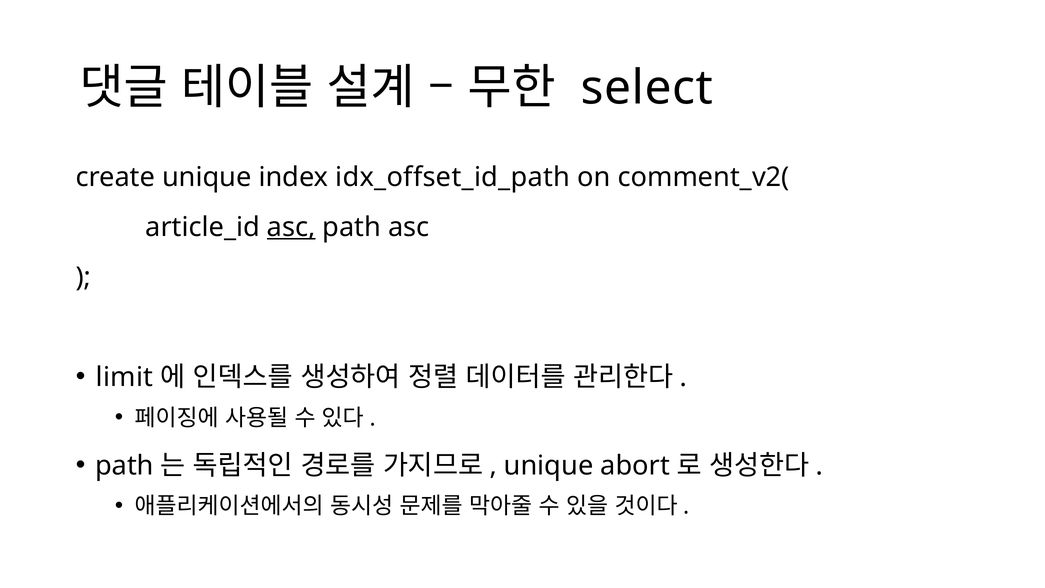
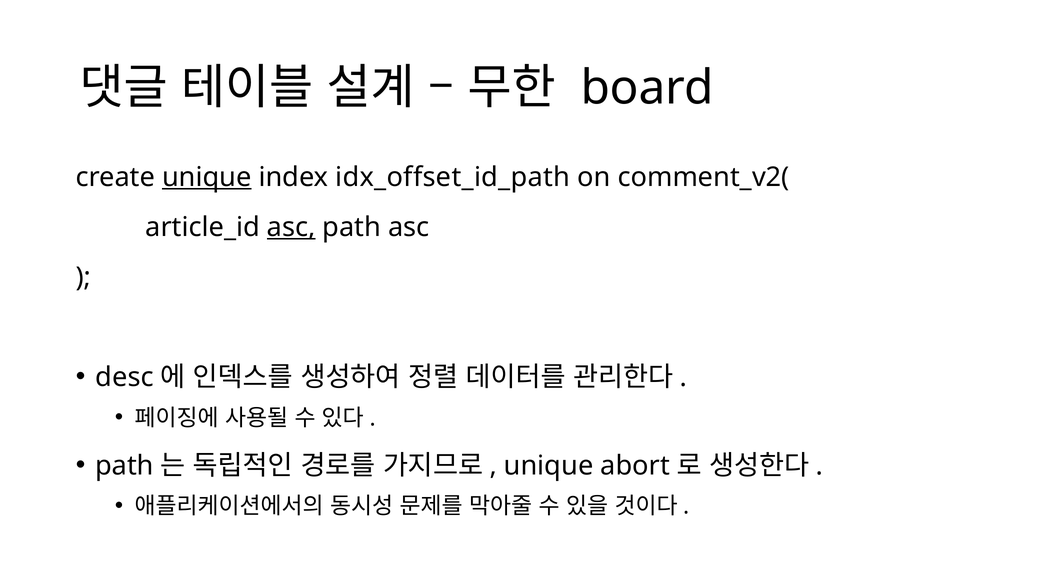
select: select -> board
unique at (207, 177) underline: none -> present
limit: limit -> desc
